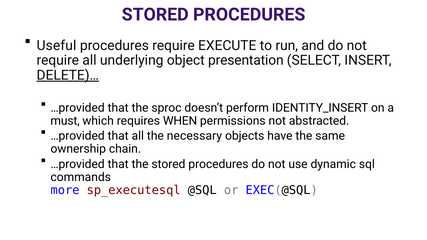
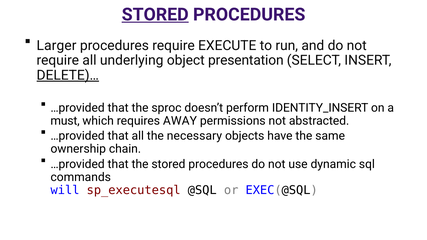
STORED at (155, 15) underline: none -> present
Useful: Useful -> Larger
WHEN: WHEN -> AWAY
more: more -> will
